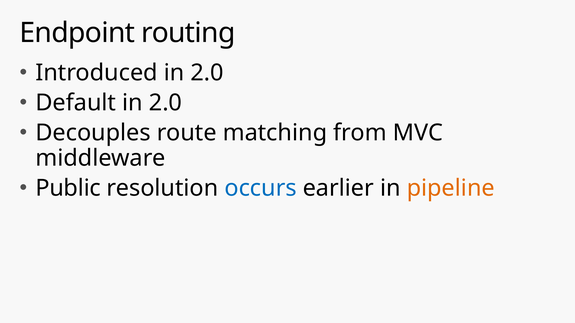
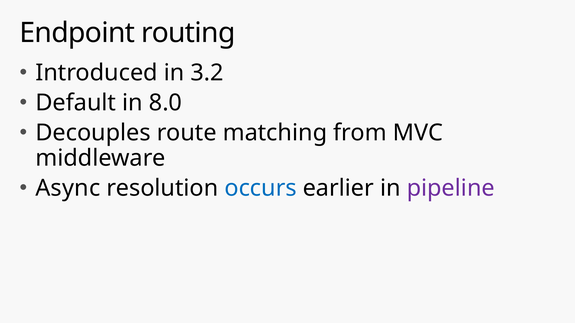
Introduced in 2.0: 2.0 -> 3.2
Default in 2.0: 2.0 -> 8.0
Public: Public -> Async
pipeline colour: orange -> purple
